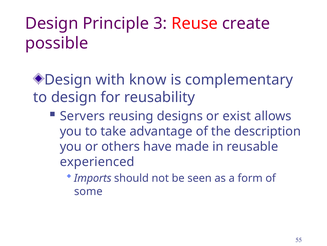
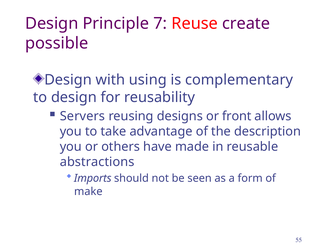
3: 3 -> 7
know: know -> using
exist: exist -> front
experienced: experienced -> abstractions
some: some -> make
